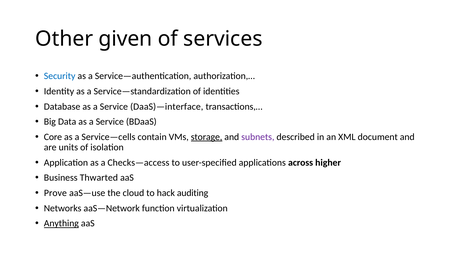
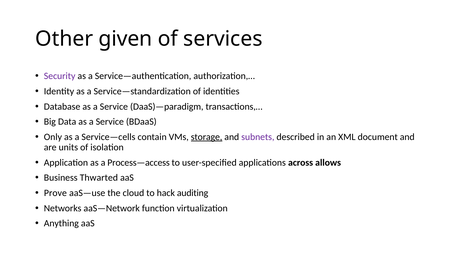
Security colour: blue -> purple
DaaS)—interface: DaaS)—interface -> DaaS)—paradigm
Core: Core -> Only
Checks—access: Checks—access -> Process—access
higher: higher -> allows
Anything underline: present -> none
